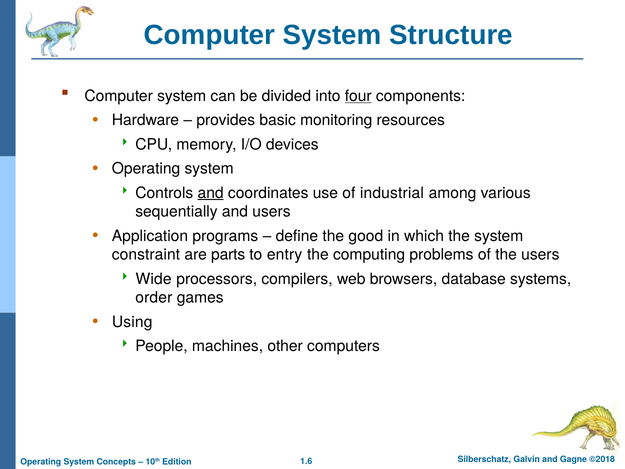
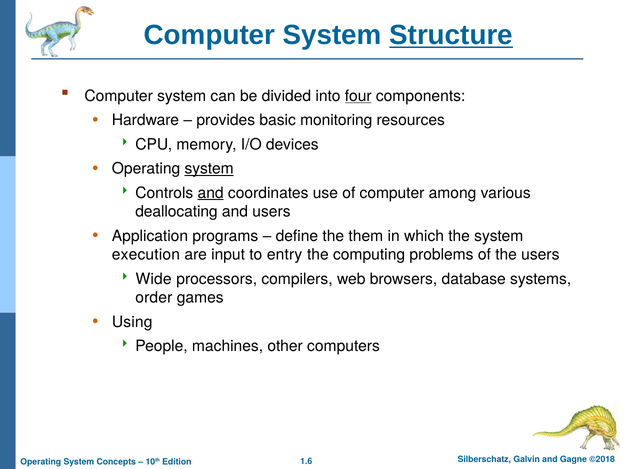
Structure underline: none -> present
system at (209, 169) underline: none -> present
of industrial: industrial -> computer
sequentially: sequentially -> deallocating
good: good -> them
constraint: constraint -> execution
parts: parts -> input
